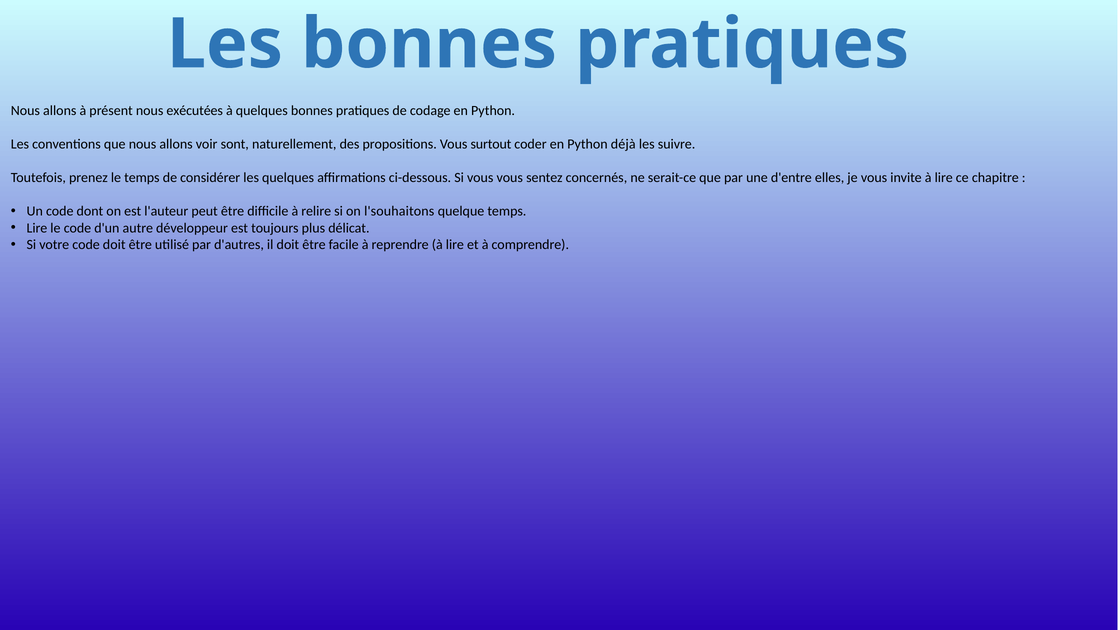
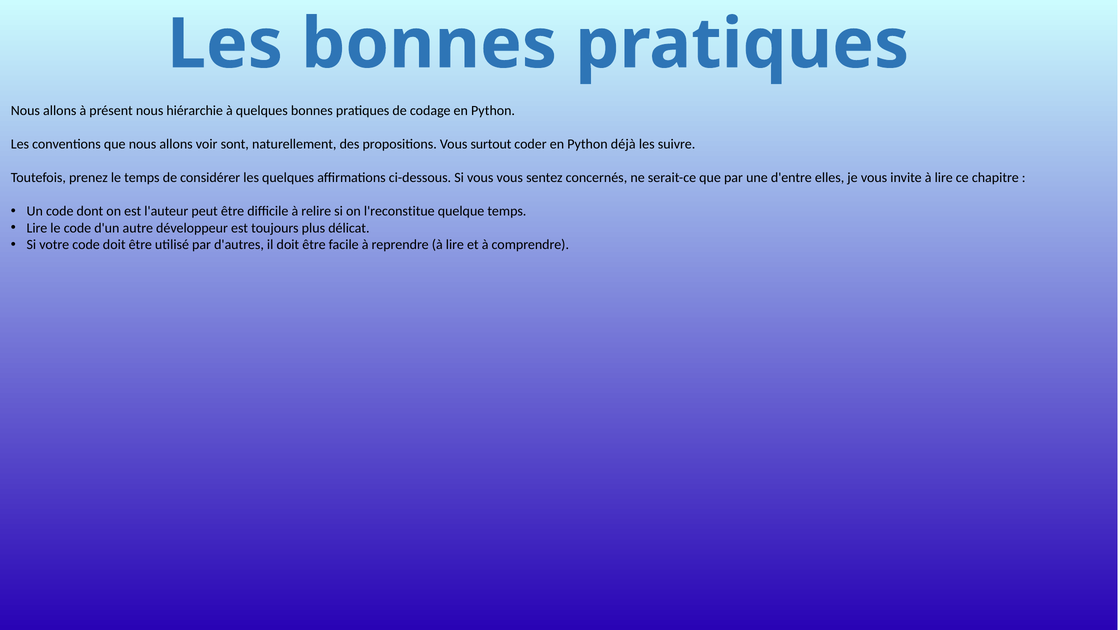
exécutées: exécutées -> hiérarchie
l'souhaitons: l'souhaitons -> l'reconstitue
